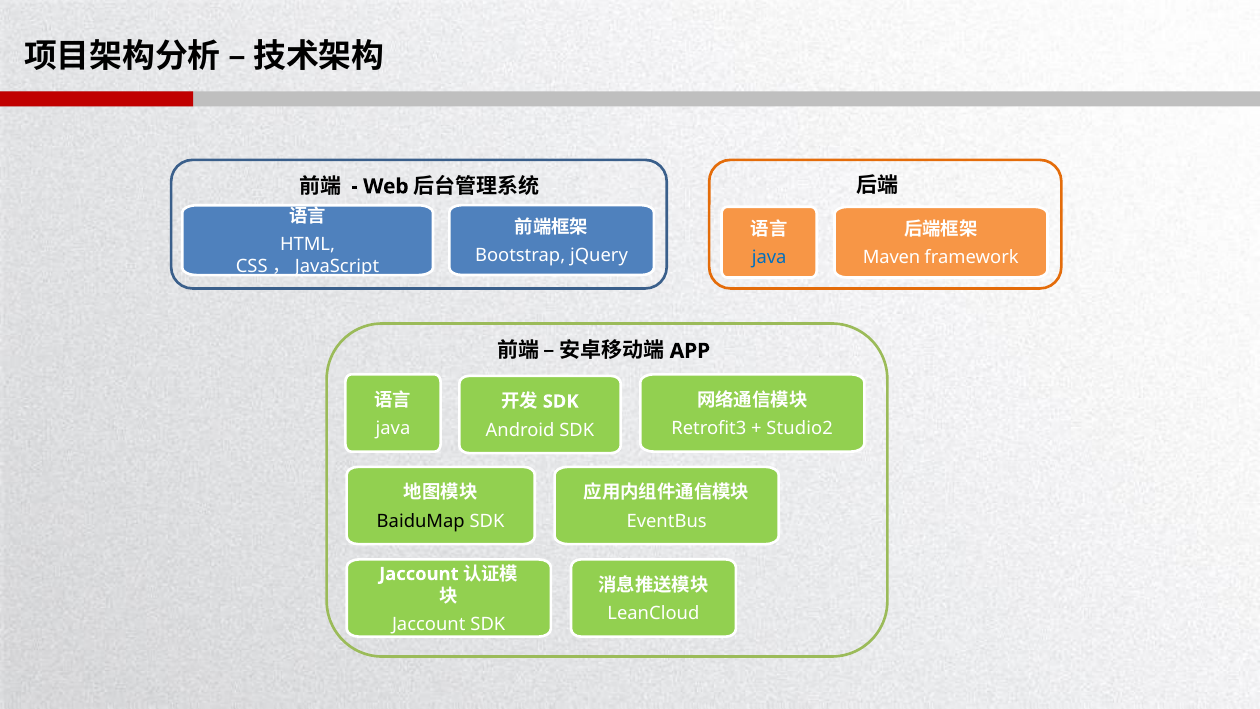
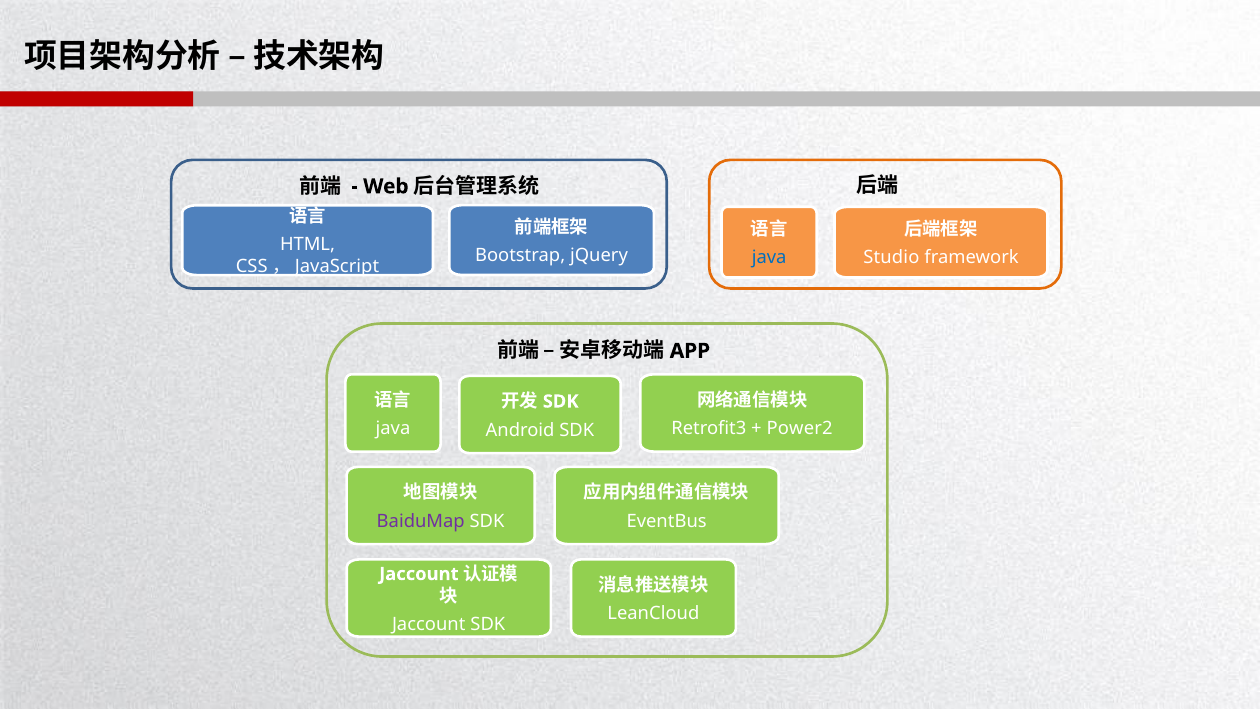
Maven: Maven -> Studio
Studio2: Studio2 -> Power2
BaiduMap colour: black -> purple
